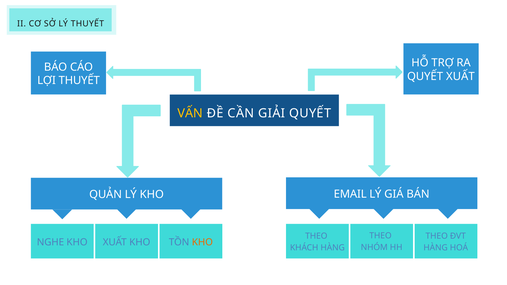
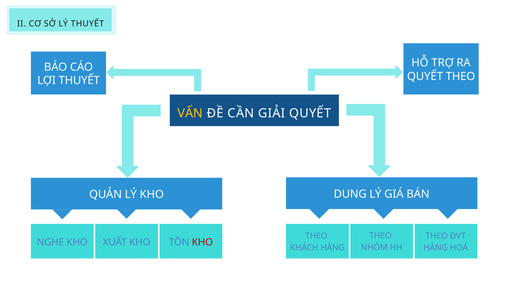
QUYẾT XUẤT: XUẤT -> THEO
EMAIL: EMAIL -> DUNG
KHO at (202, 242) colour: orange -> red
